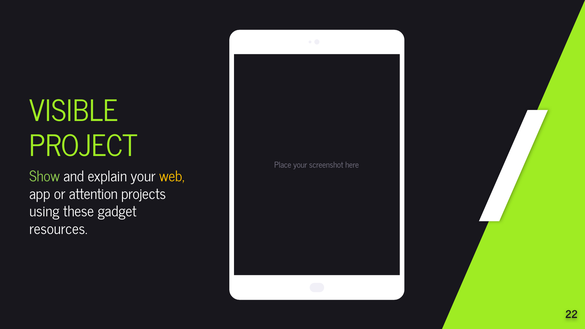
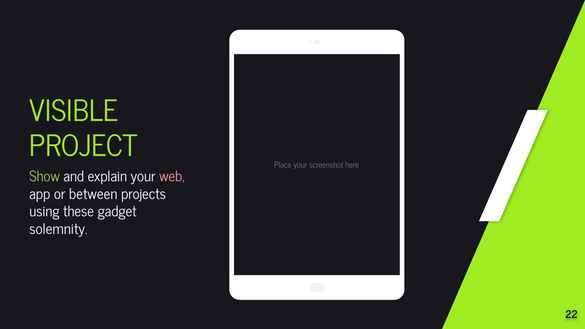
web colour: yellow -> pink
attention: attention -> between
resources: resources -> solemnity
